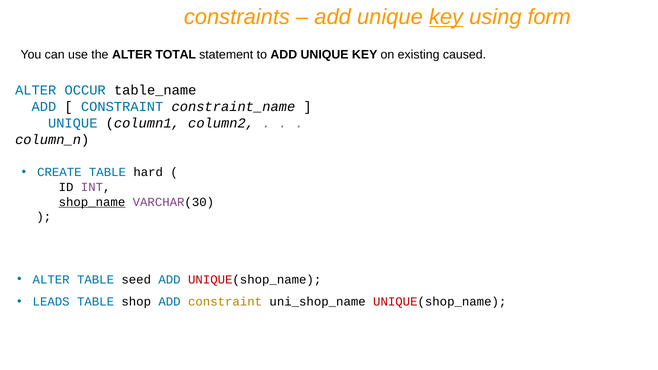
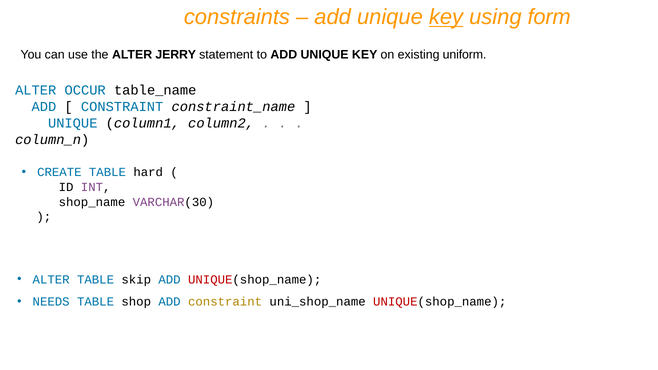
TOTAL: TOTAL -> JERRY
caused: caused -> uniform
shop_name underline: present -> none
seed: seed -> skip
LEADS: LEADS -> NEEDS
